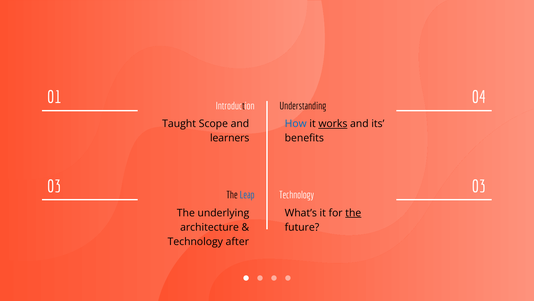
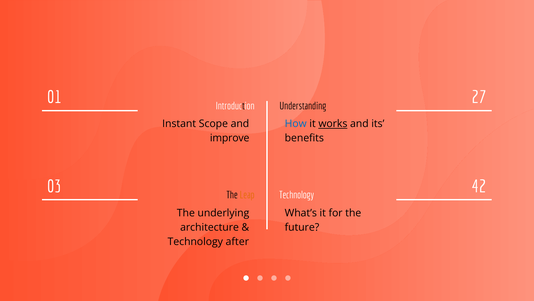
04: 04 -> 27
Taught: Taught -> Instant
learners: learners -> improve
03 03: 03 -> 42
Leap colour: blue -> orange
the at (353, 213) underline: present -> none
